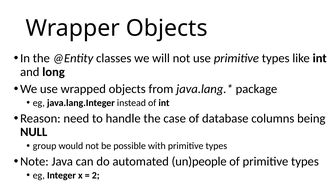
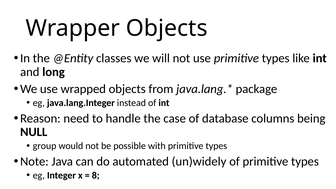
un)people: un)people -> un)widely
2: 2 -> 8
